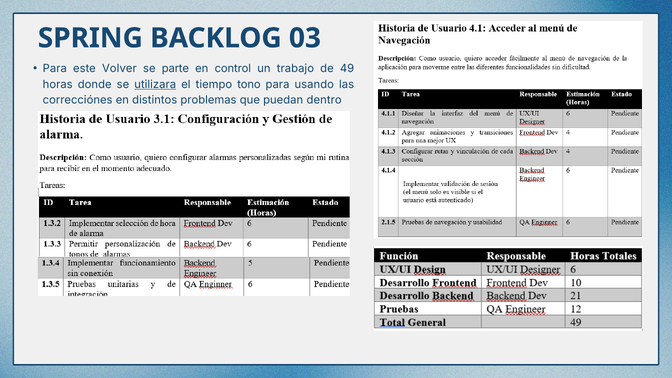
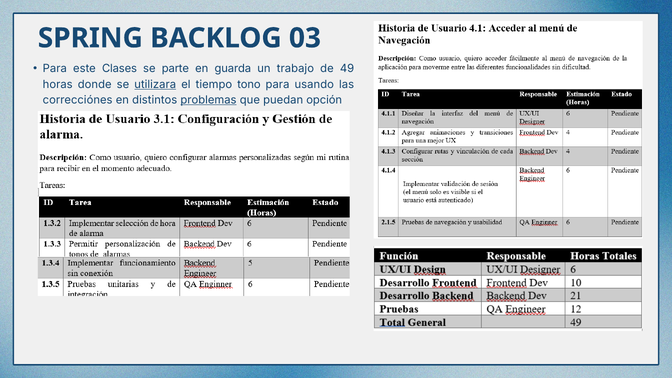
Volver: Volver -> Clases
control: control -> guarda
problemas underline: none -> present
dentro: dentro -> opción
